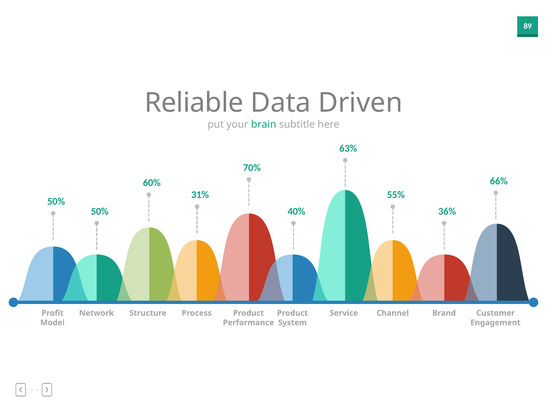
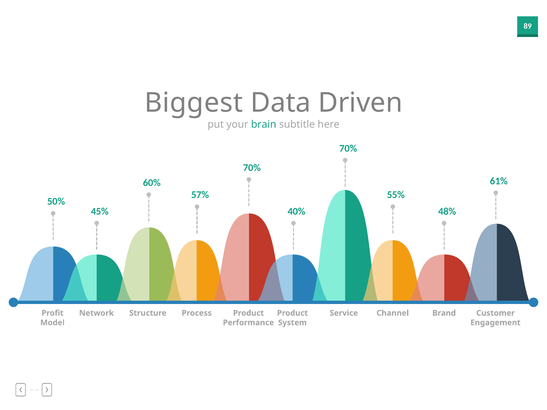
Reliable: Reliable -> Biggest
63% at (348, 148): 63% -> 70%
66%: 66% -> 61%
31%: 31% -> 57%
50% at (100, 211): 50% -> 45%
36%: 36% -> 48%
